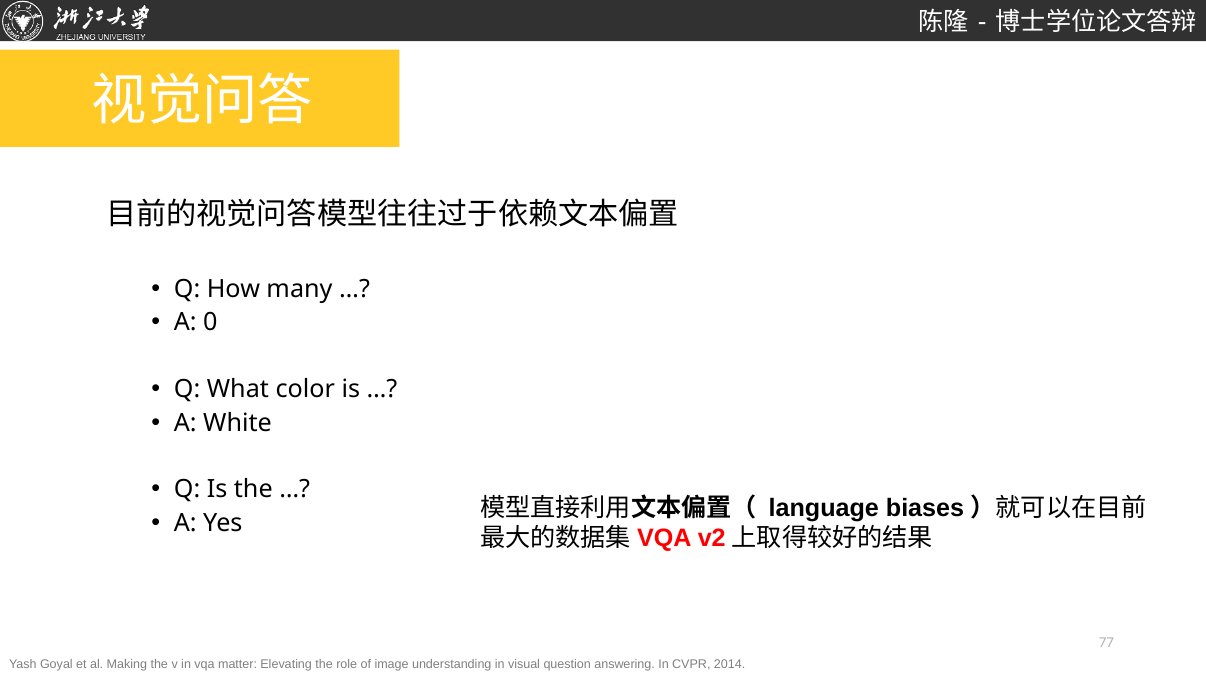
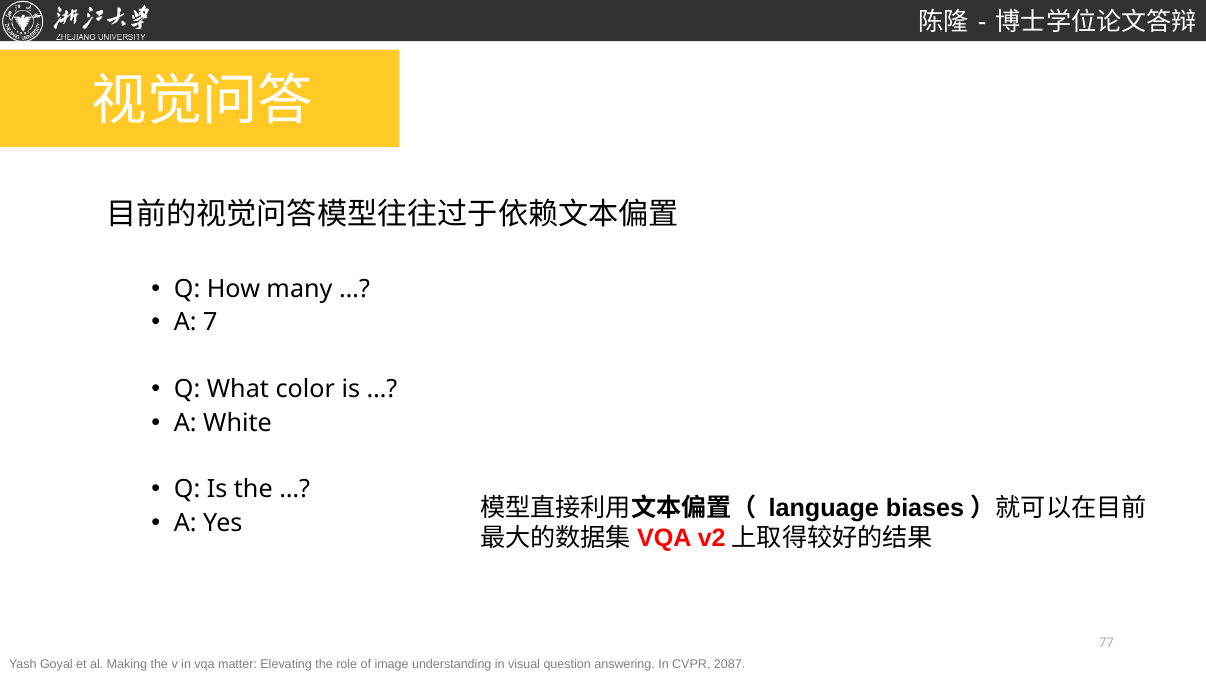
0: 0 -> 7
2014: 2014 -> 2087
